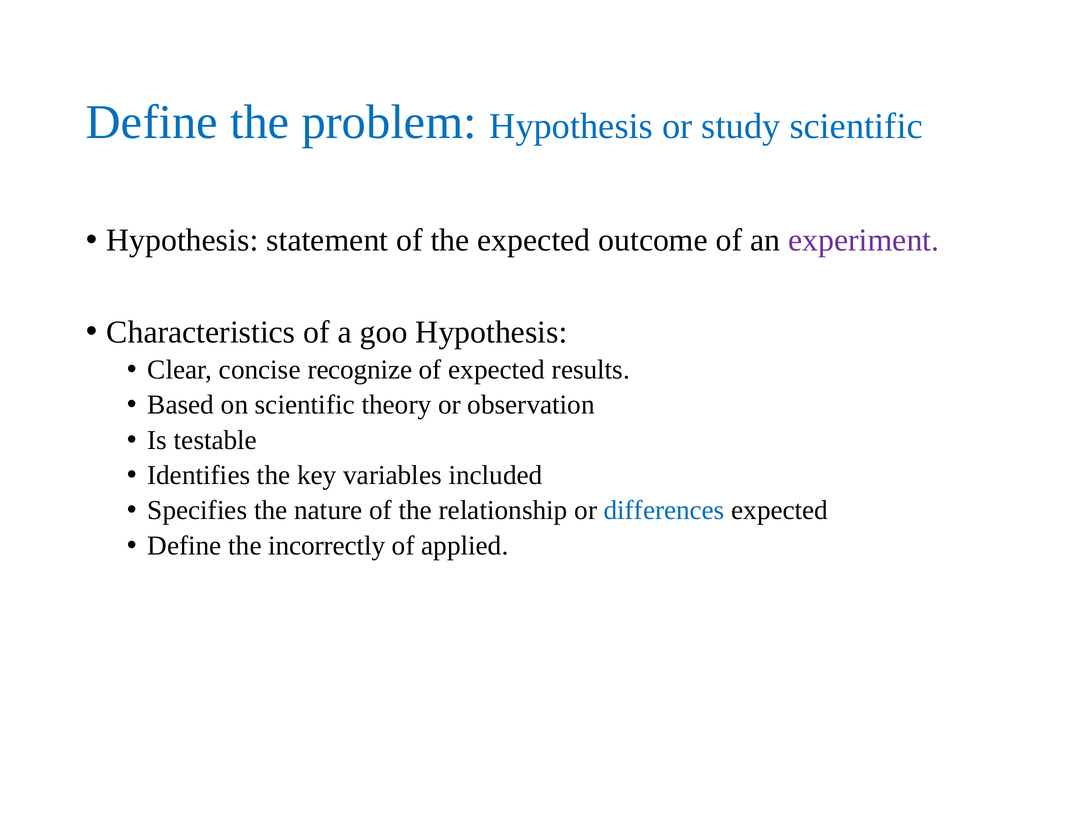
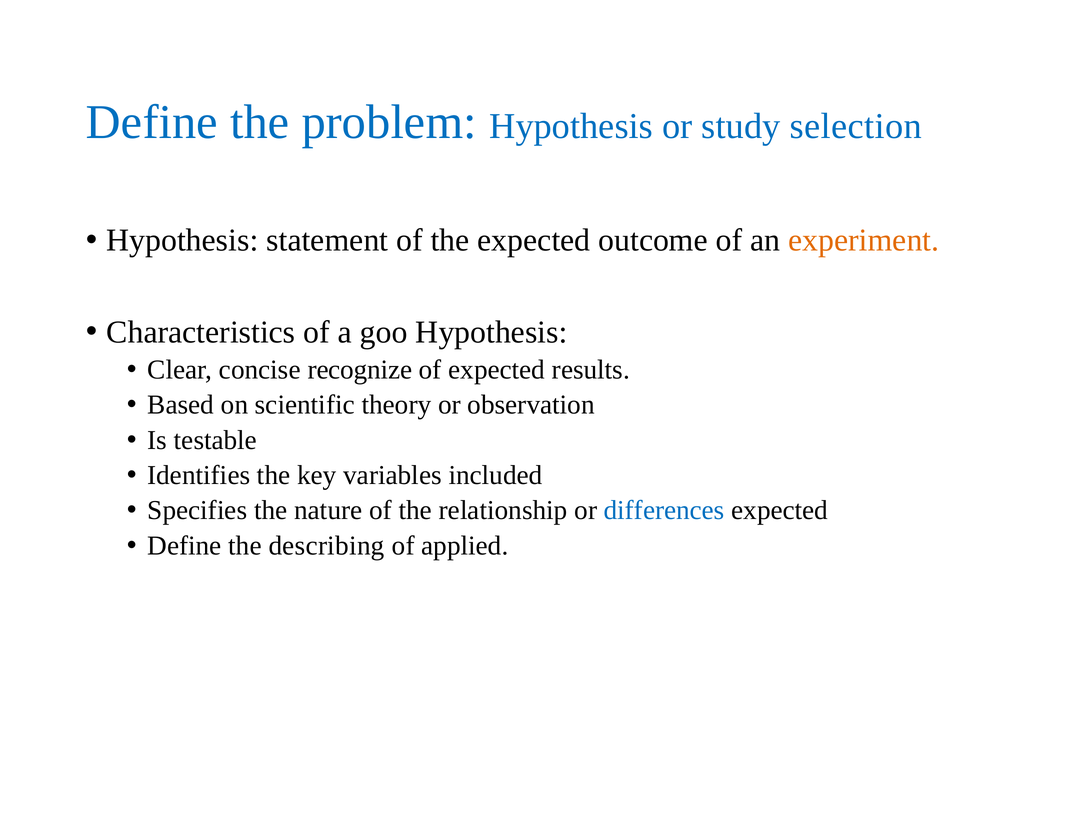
study scientific: scientific -> selection
experiment colour: purple -> orange
incorrectly: incorrectly -> describing
